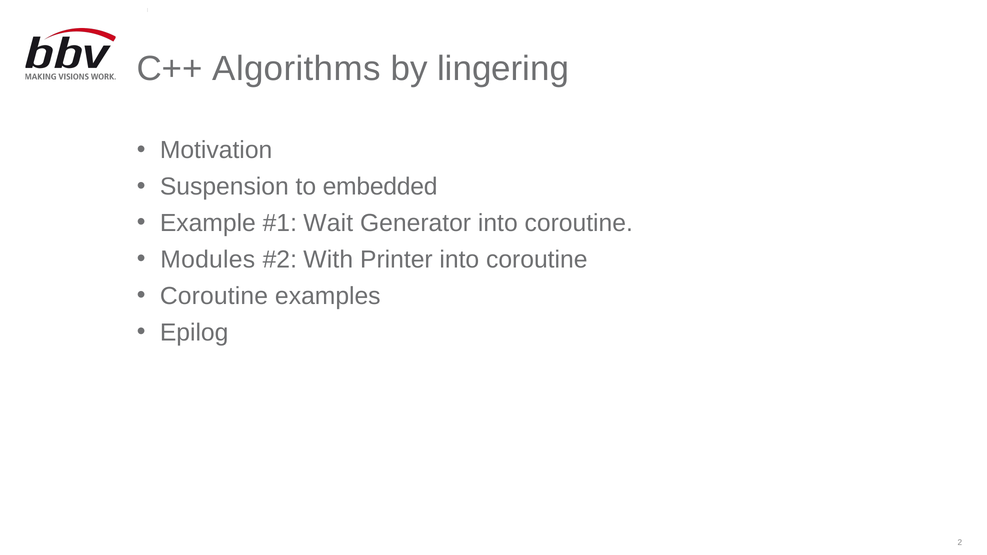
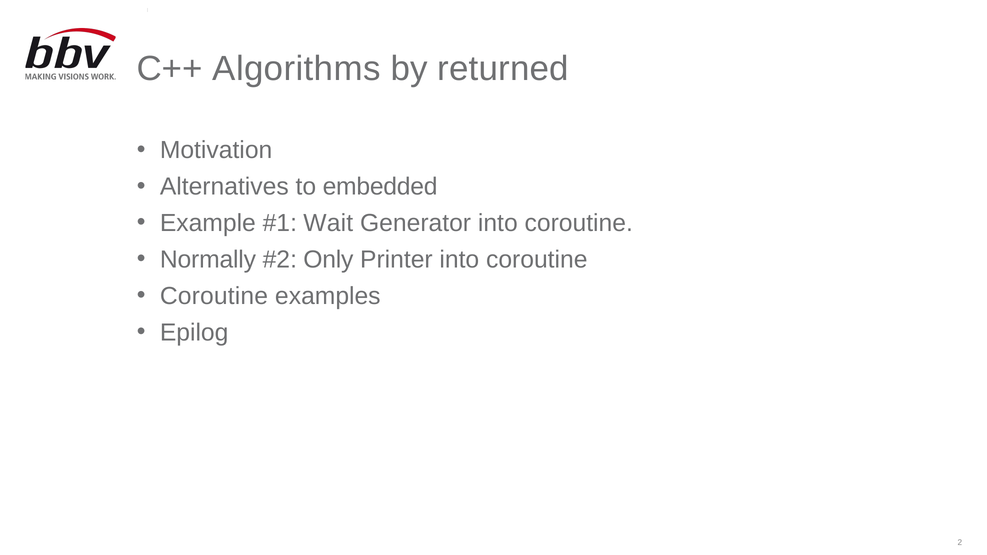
lingering: lingering -> returned
Suspension: Suspension -> Alternatives
Modules: Modules -> Normally
With: With -> Only
